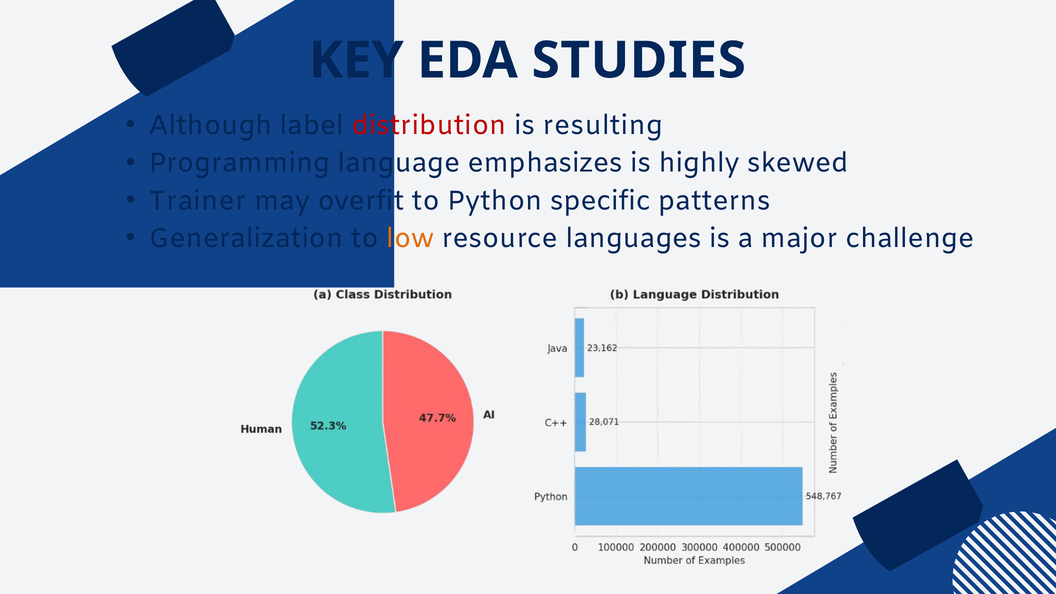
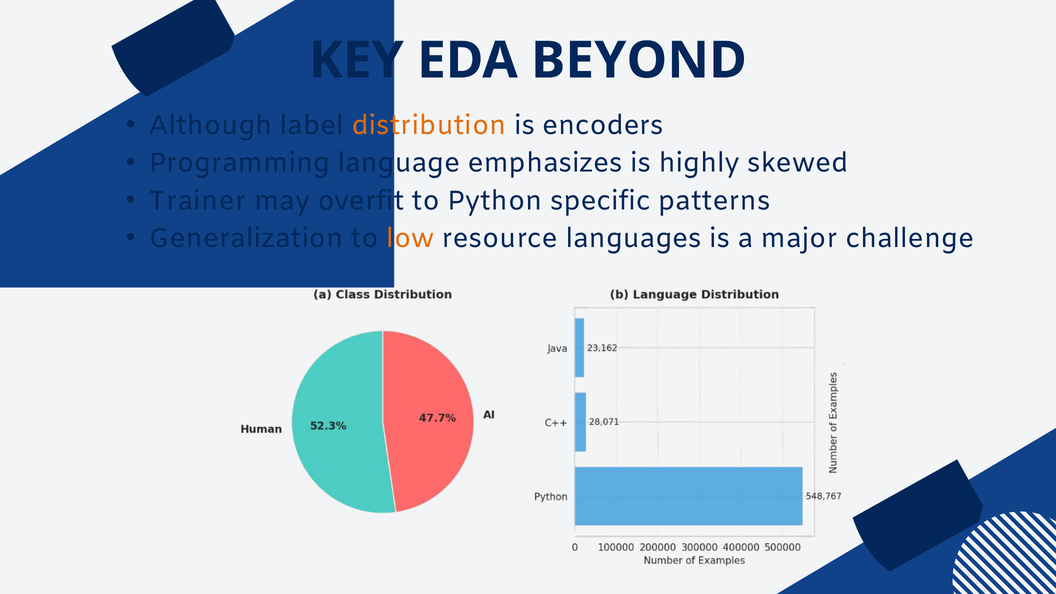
STUDIES: STUDIES -> BEYOND
distribution colour: red -> orange
resulting: resulting -> encoders
